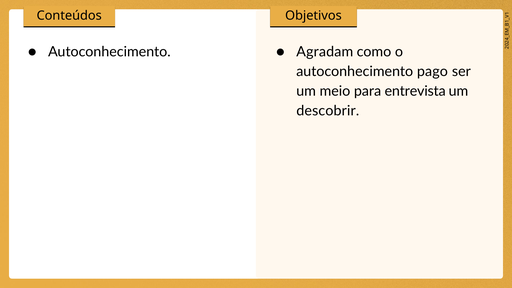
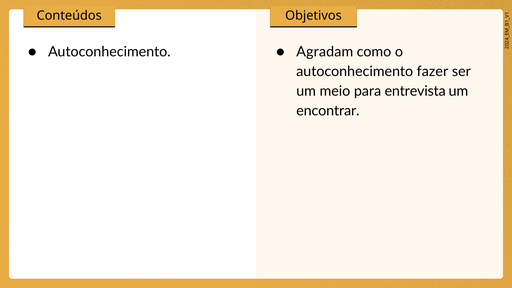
pago: pago -> fazer
descobrir: descobrir -> encontrar
